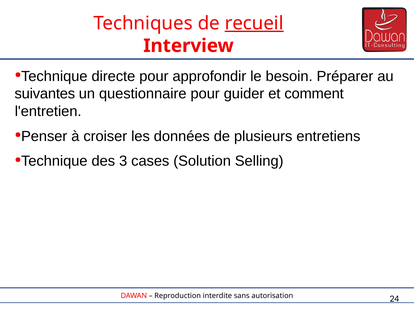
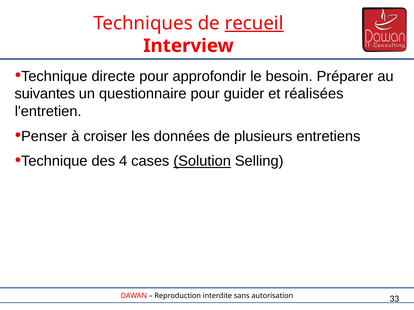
comment: comment -> réalisées
3: 3 -> 4
Solution underline: none -> present
24: 24 -> 33
